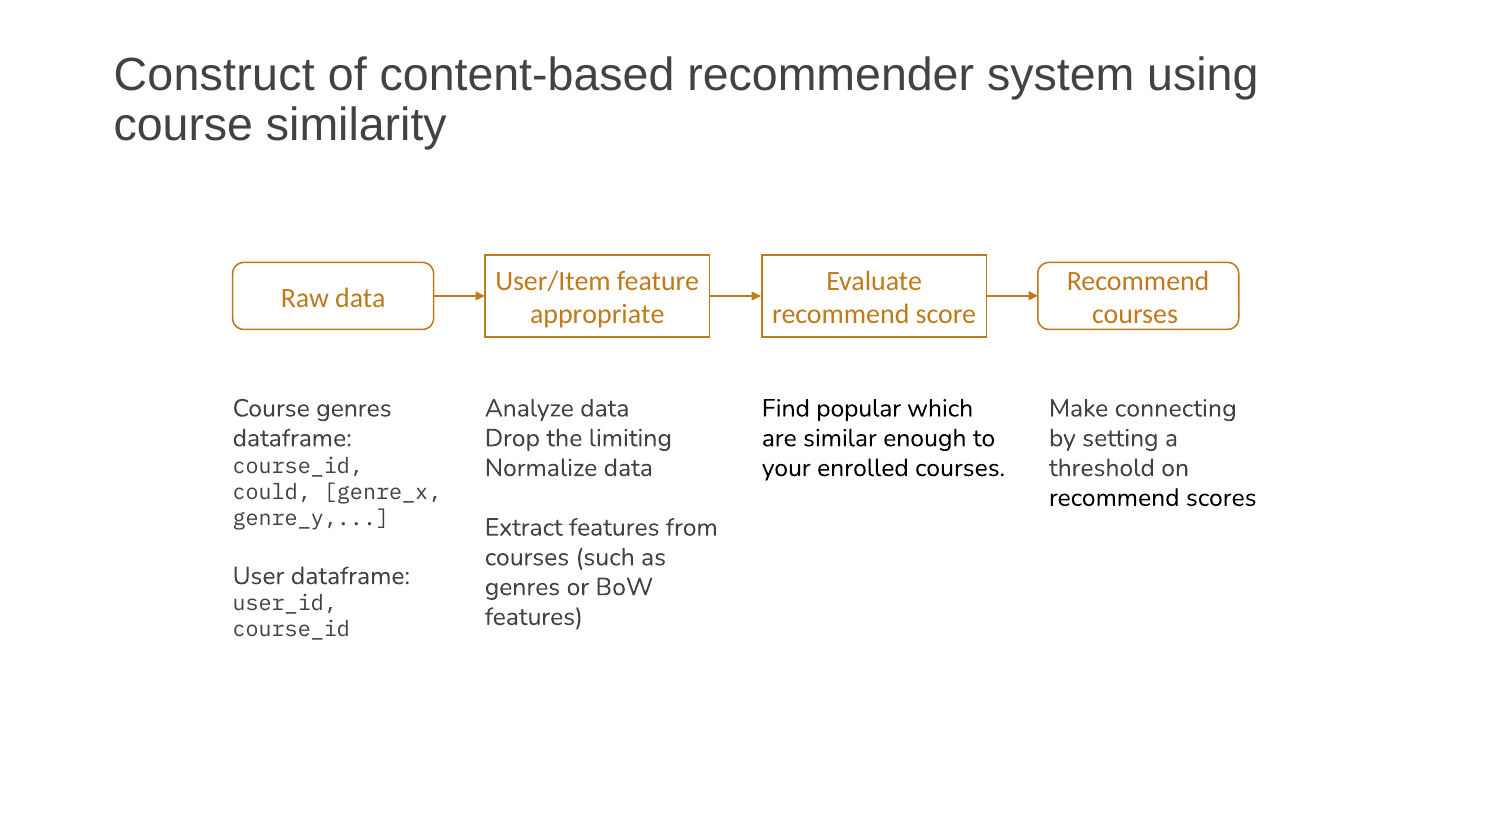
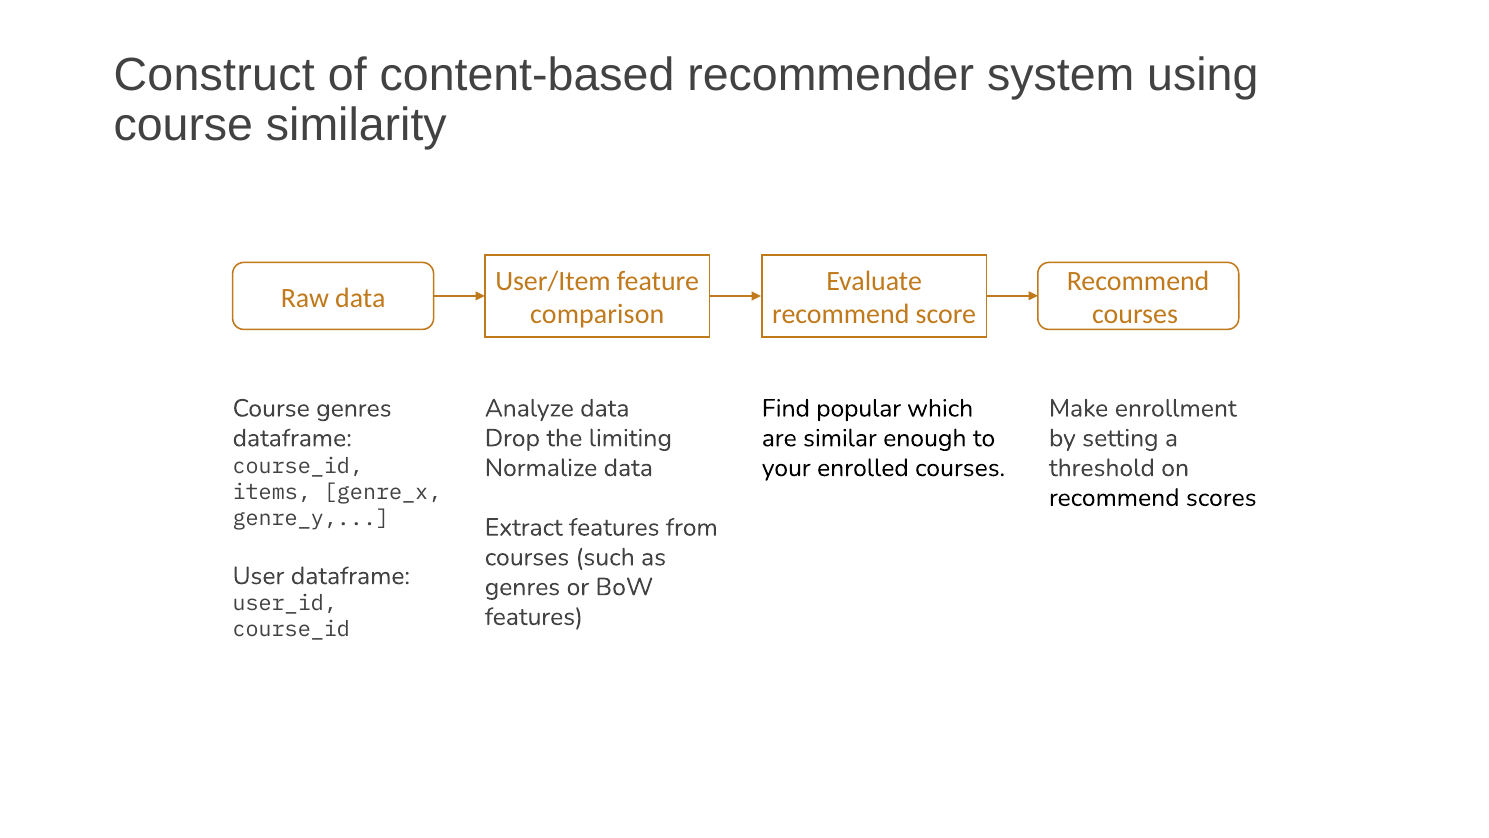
appropriate: appropriate -> comparison
connecting: connecting -> enrollment
could: could -> items
